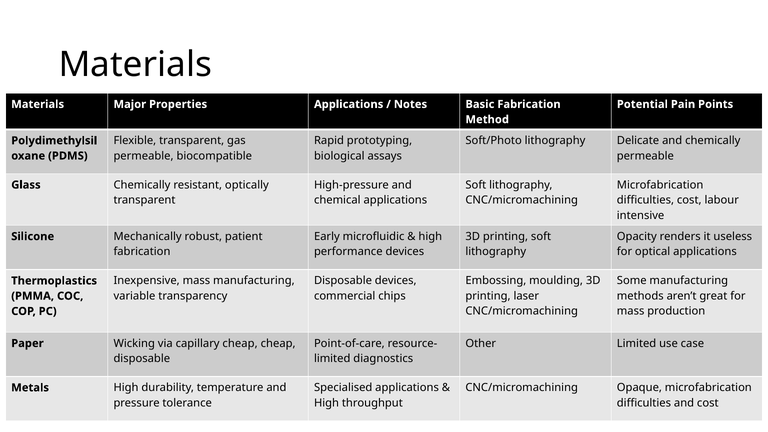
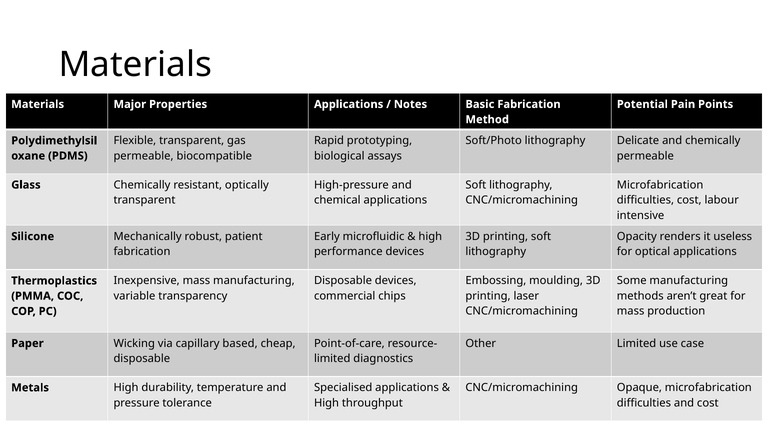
capillary cheap: cheap -> based
